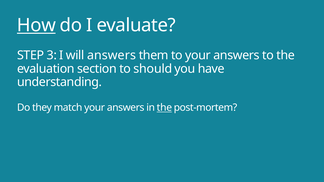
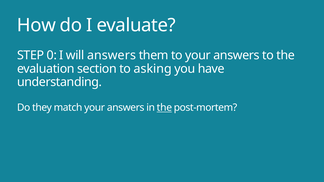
How underline: present -> none
3: 3 -> 0
should: should -> asking
